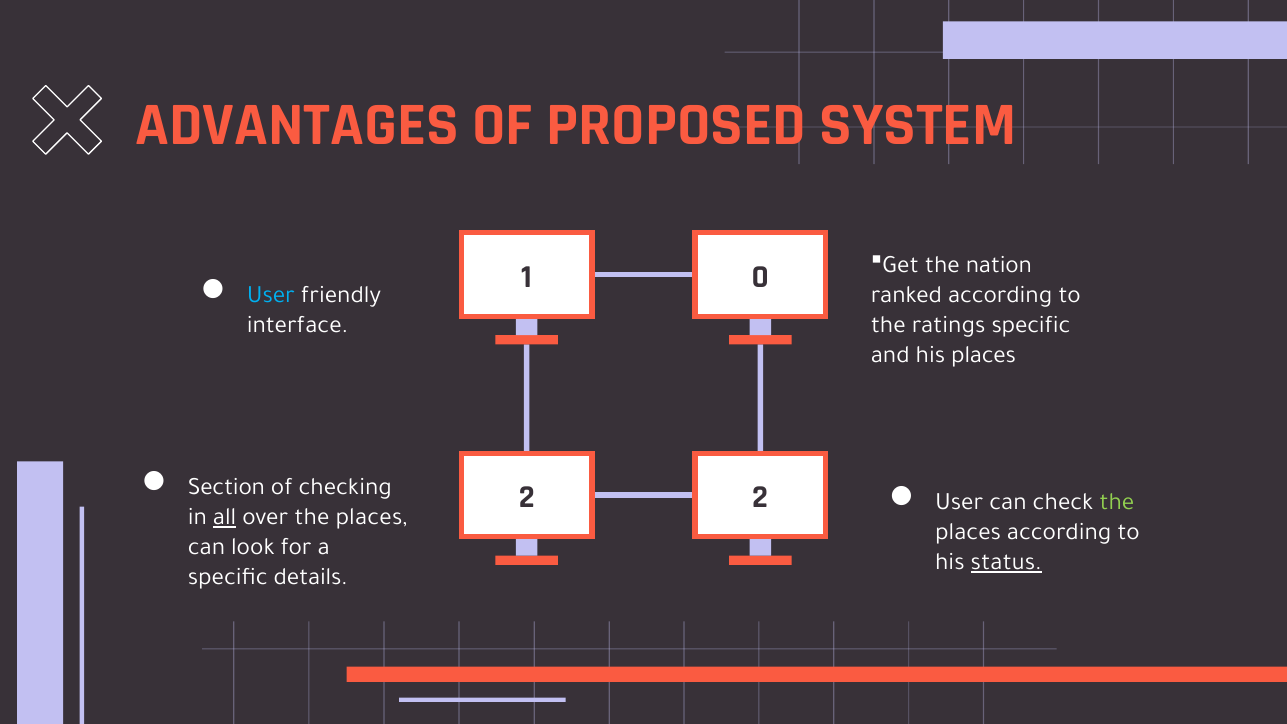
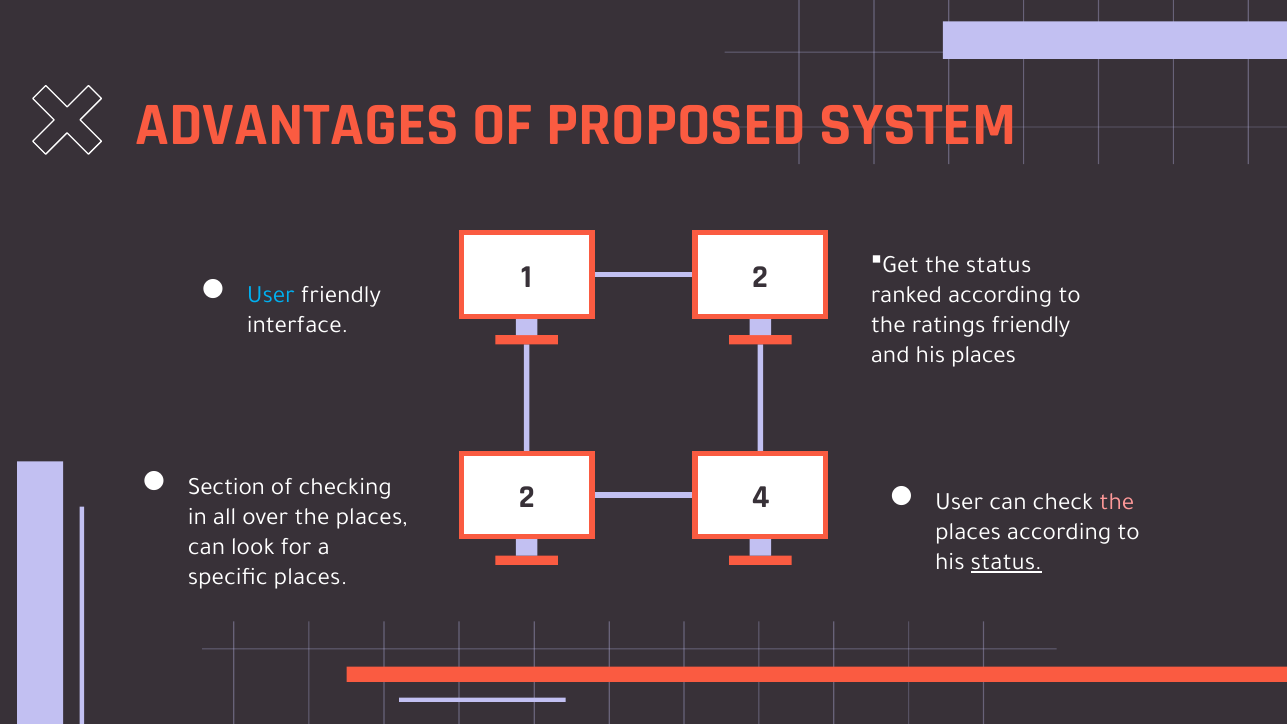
the nation: nation -> status
1 0: 0 -> 2
ratings specific: specific -> friendly
the at (1117, 501) colour: light green -> pink
2 2: 2 -> 4
all underline: present -> none
specific details: details -> places
